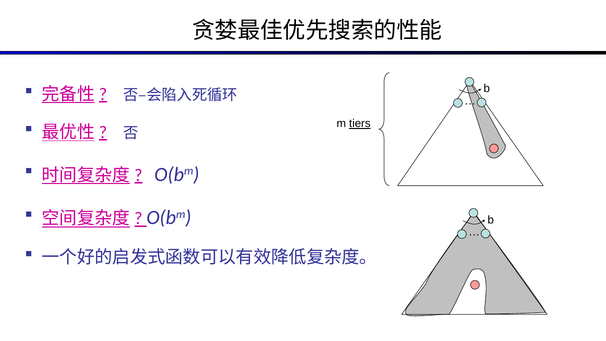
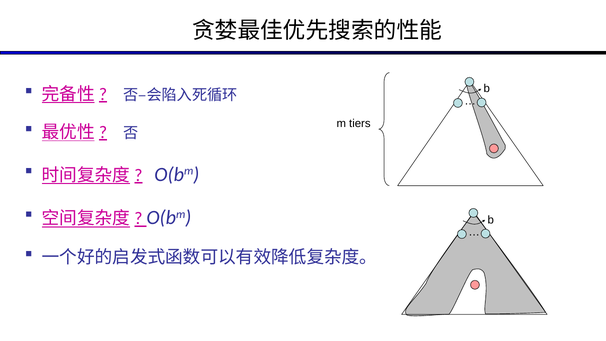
tiers underline: present -> none
